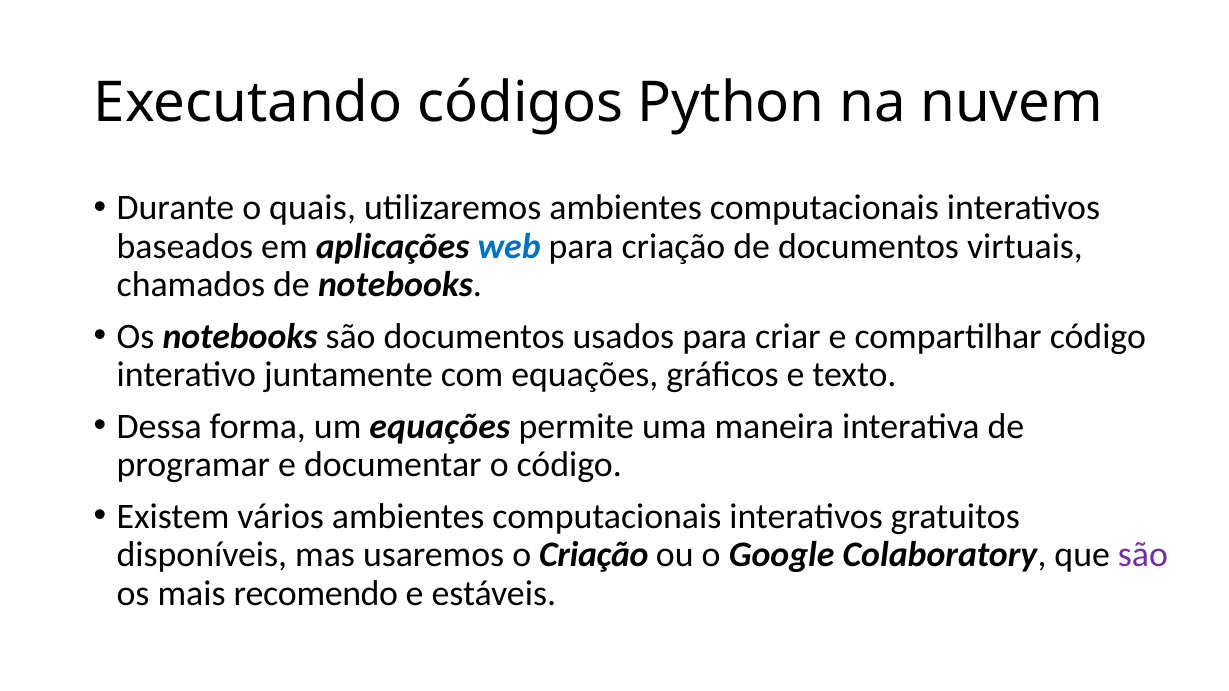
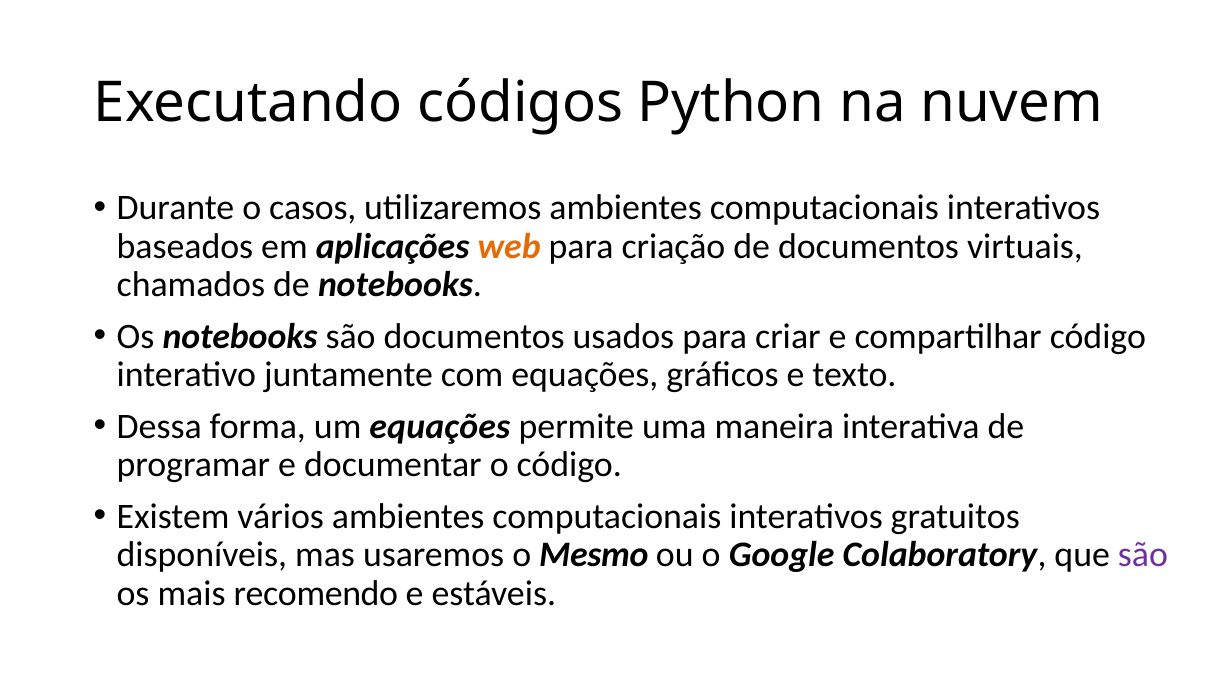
quais: quais -> casos
web colour: blue -> orange
o Criação: Criação -> Mesmo
